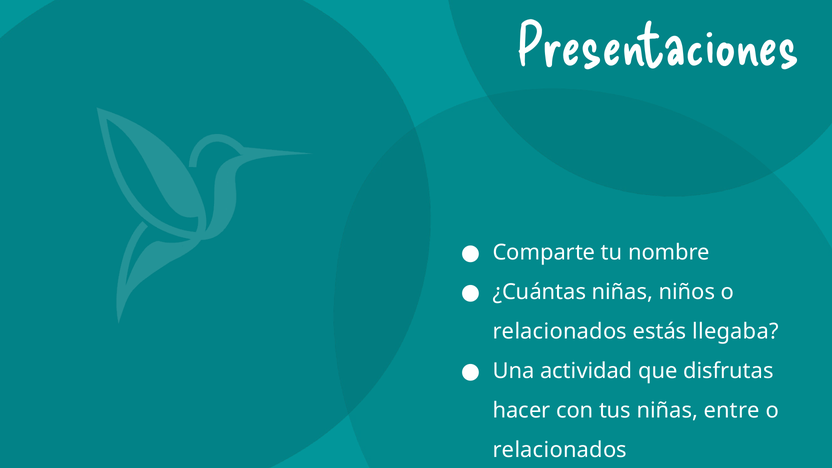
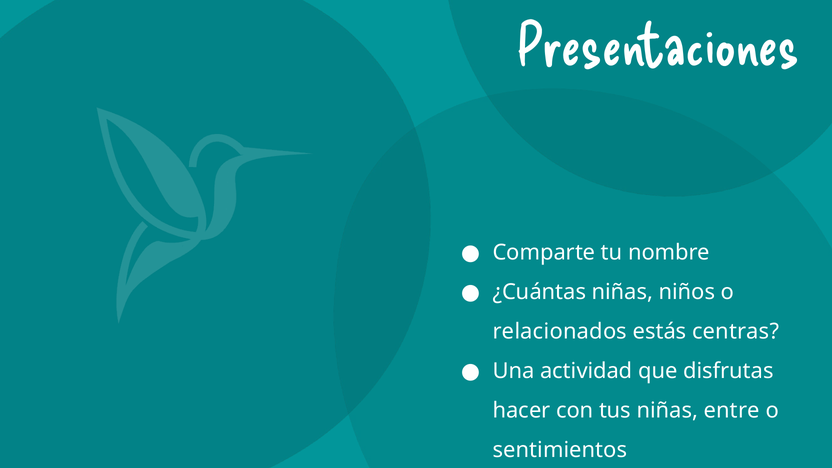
llegaba: llegaba -> centras
relacionados at (560, 450): relacionados -> sentimientos
